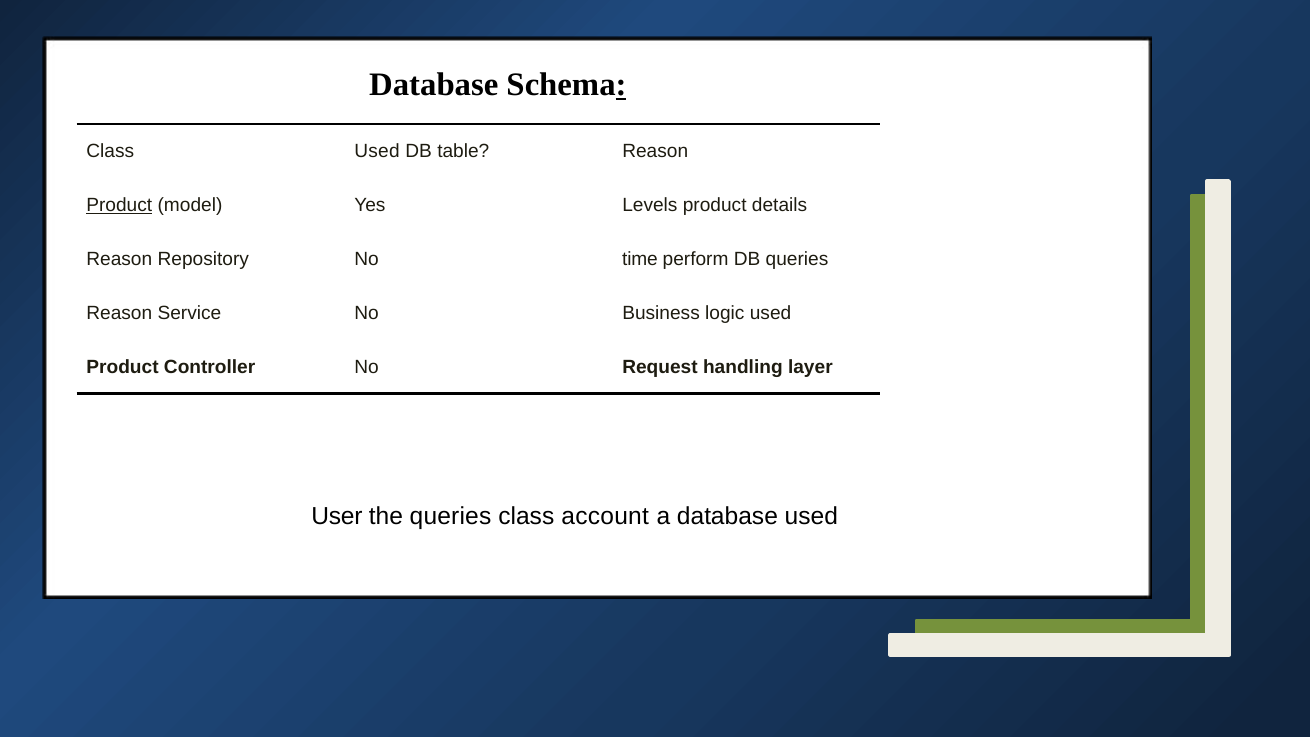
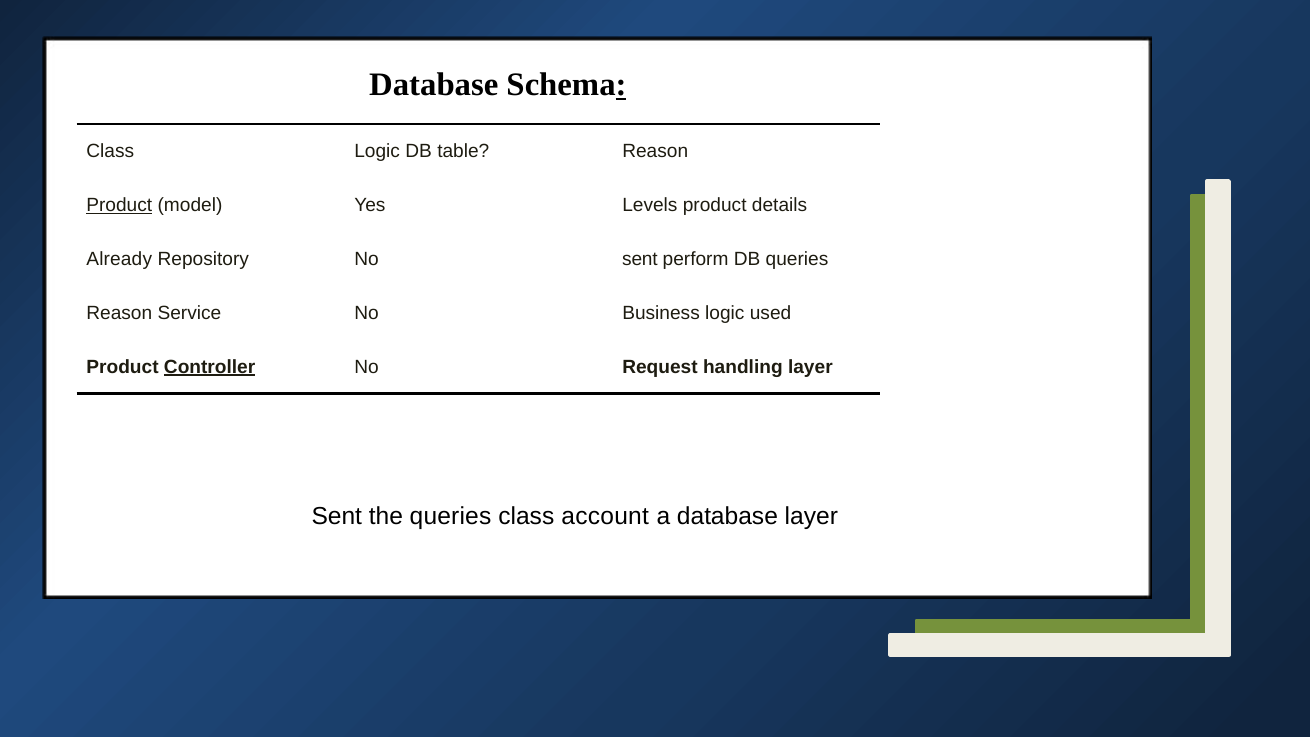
Class Used: Used -> Logic
Reason at (119, 259): Reason -> Already
No time: time -> sent
Controller underline: none -> present
User at (337, 516): User -> Sent
database used: used -> layer
